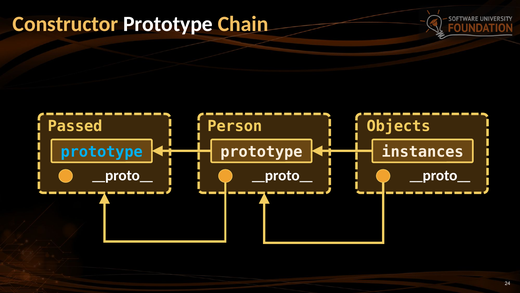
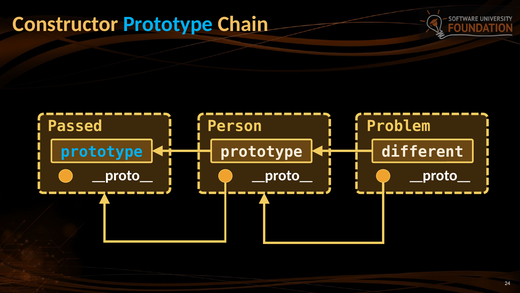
Prototype at (168, 24) colour: white -> light blue
Objects: Objects -> Problem
instances: instances -> different
